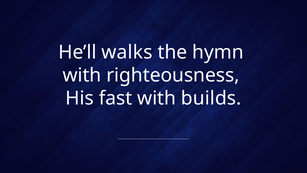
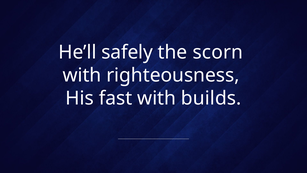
walks: walks -> safely
hymn: hymn -> scorn
